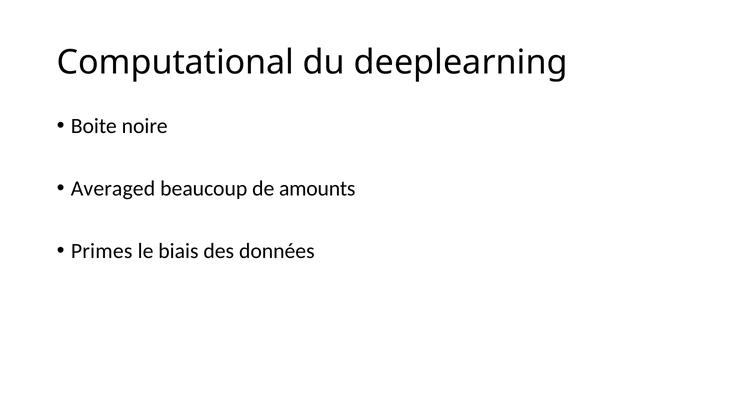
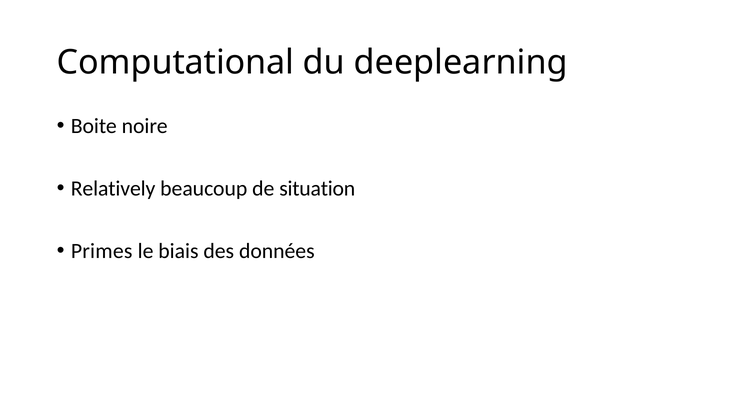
Averaged: Averaged -> Relatively
amounts: amounts -> situation
